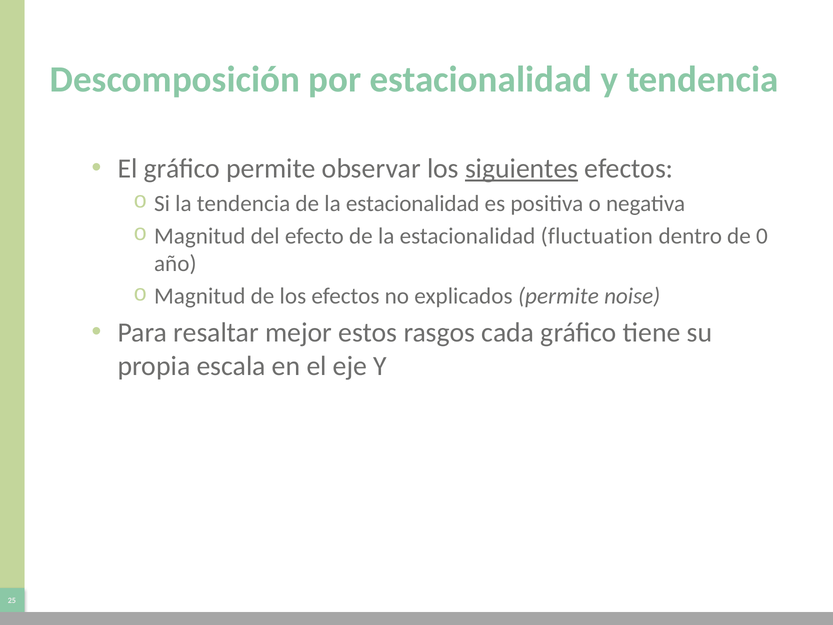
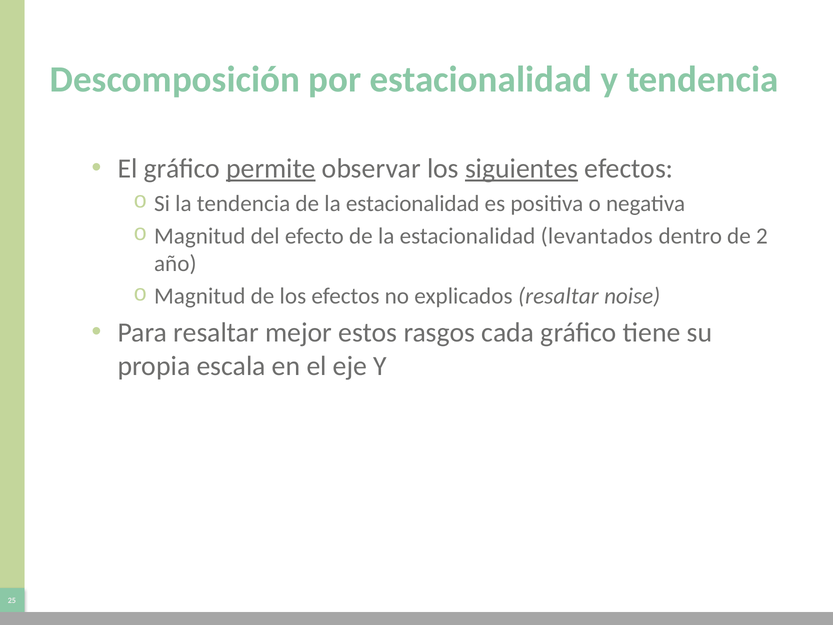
permite at (271, 169) underline: none -> present
fluctuation: fluctuation -> levantados
0: 0 -> 2
explicados permite: permite -> resaltar
